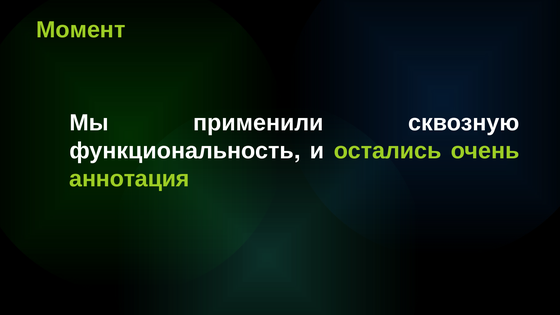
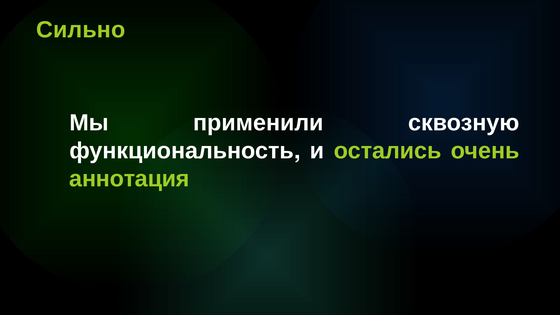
Момент: Момент -> Сильно
